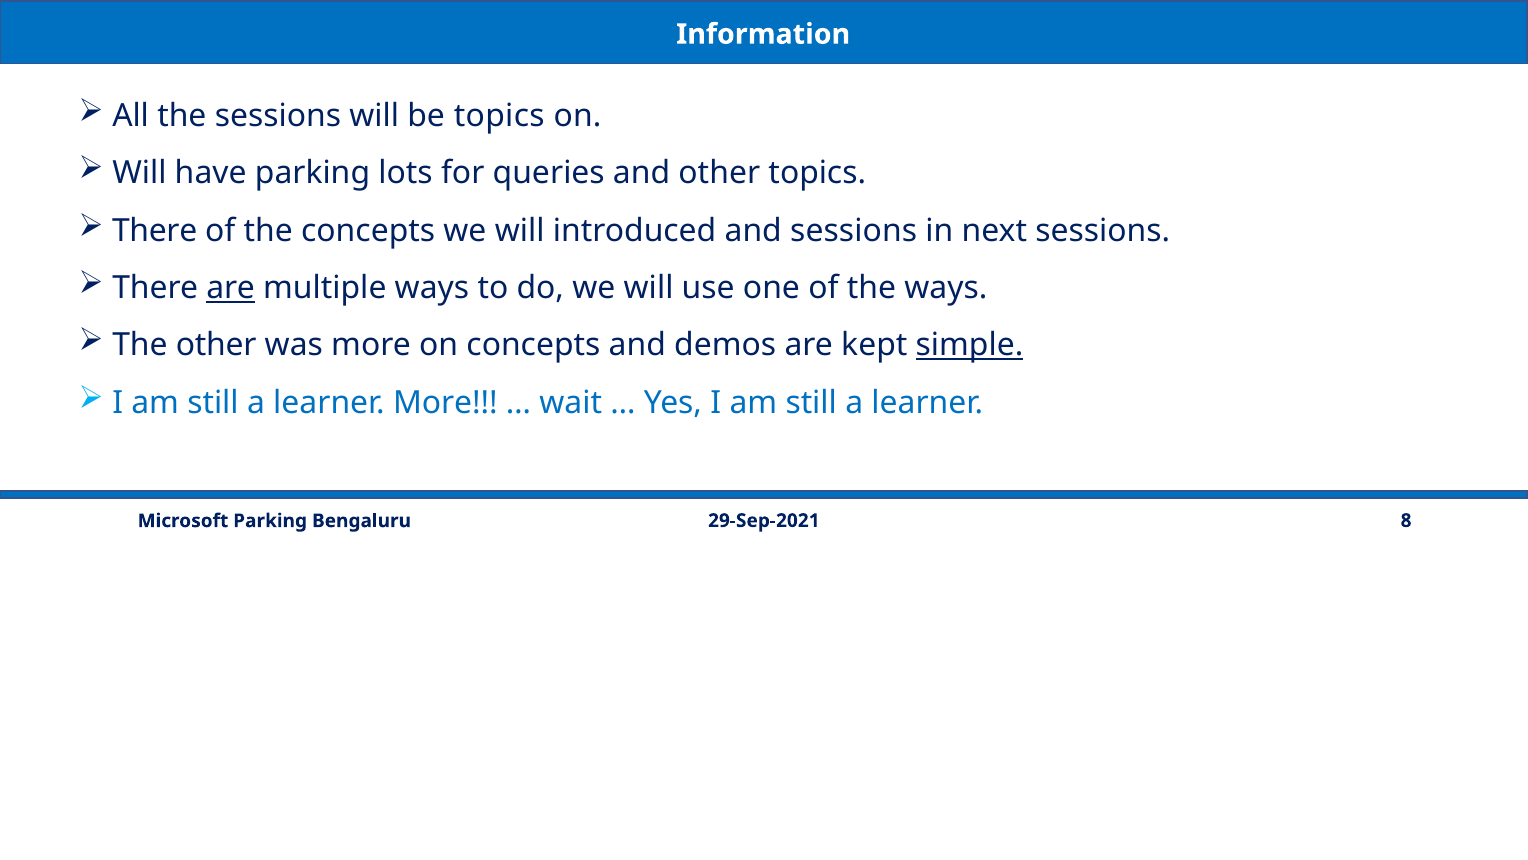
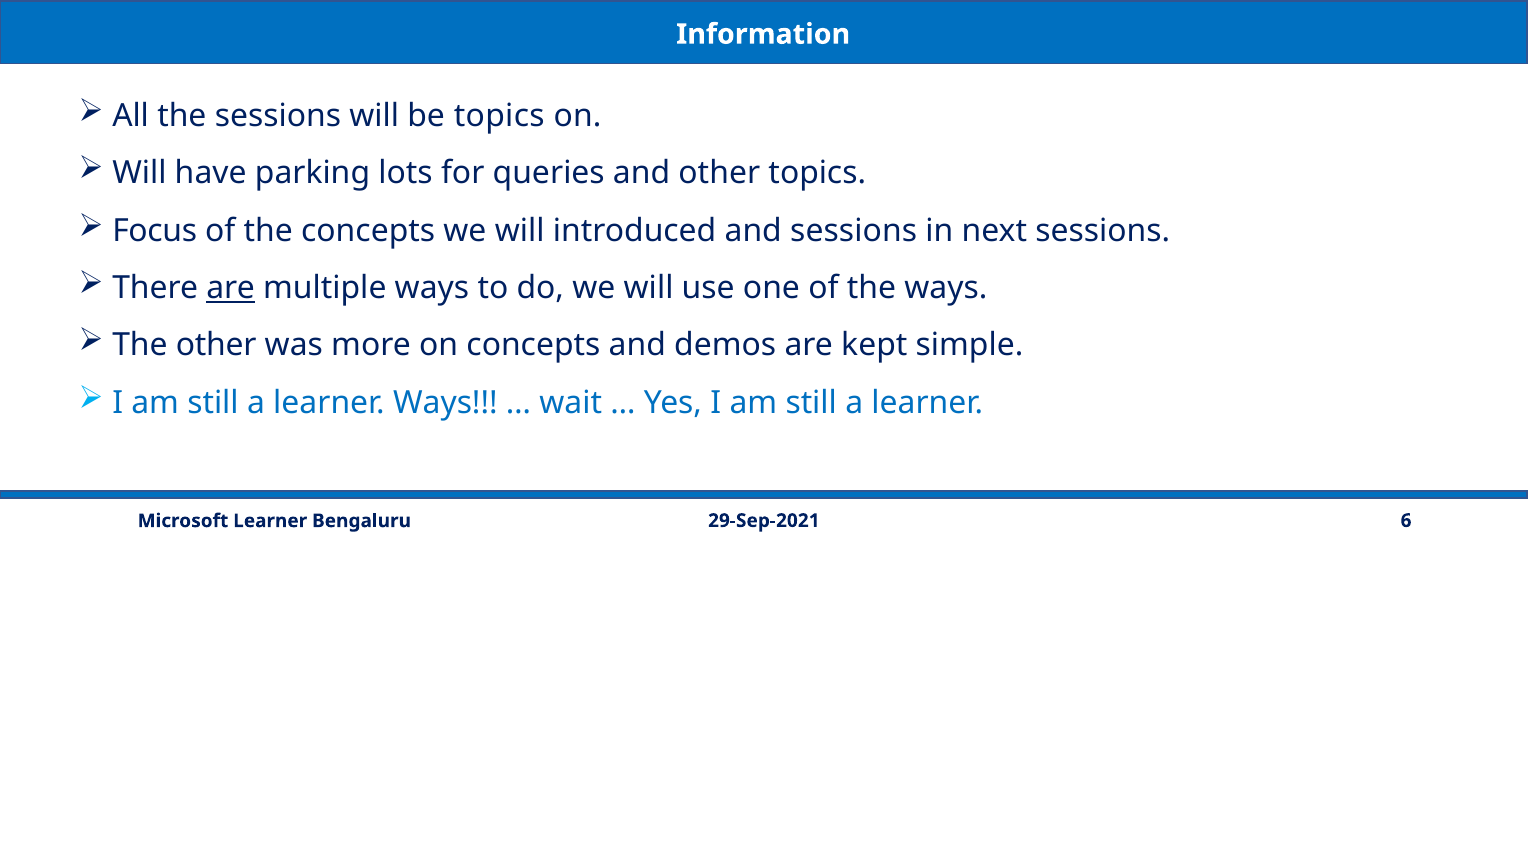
There at (155, 231): There -> Focus
simple underline: present -> none
learner More: More -> Ways
8: 8 -> 6
Microsoft Parking: Parking -> Learner
